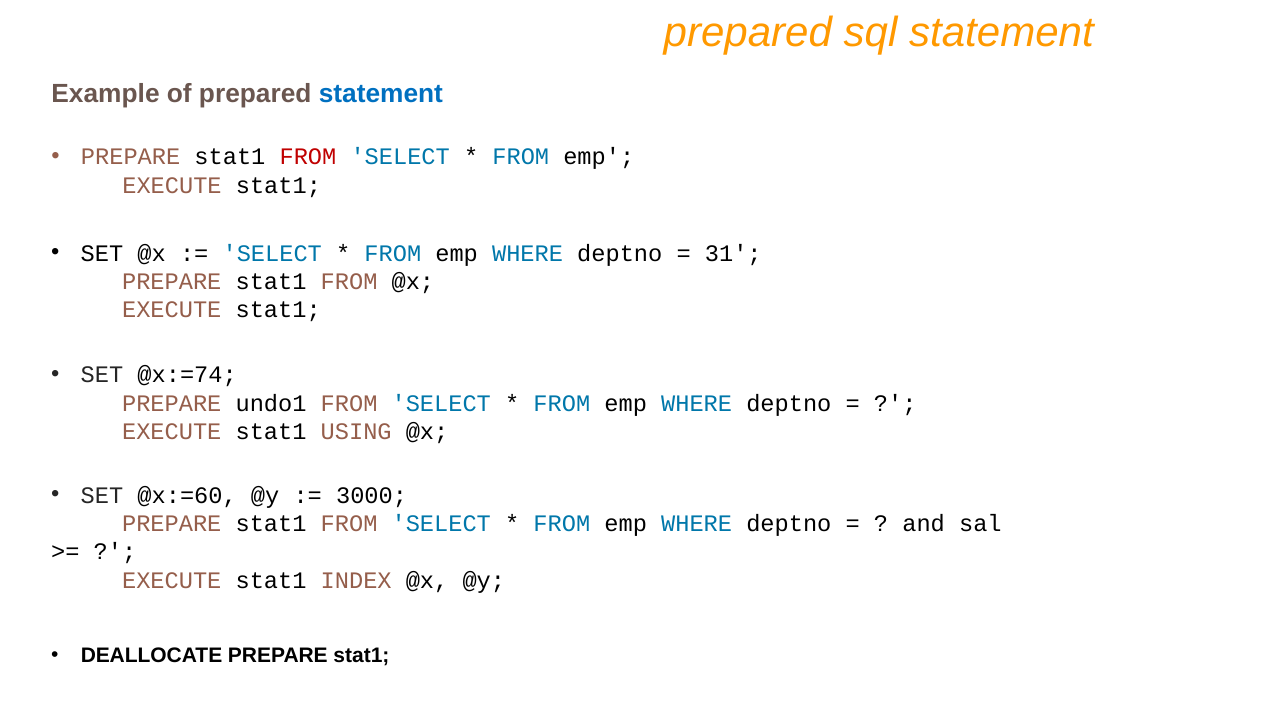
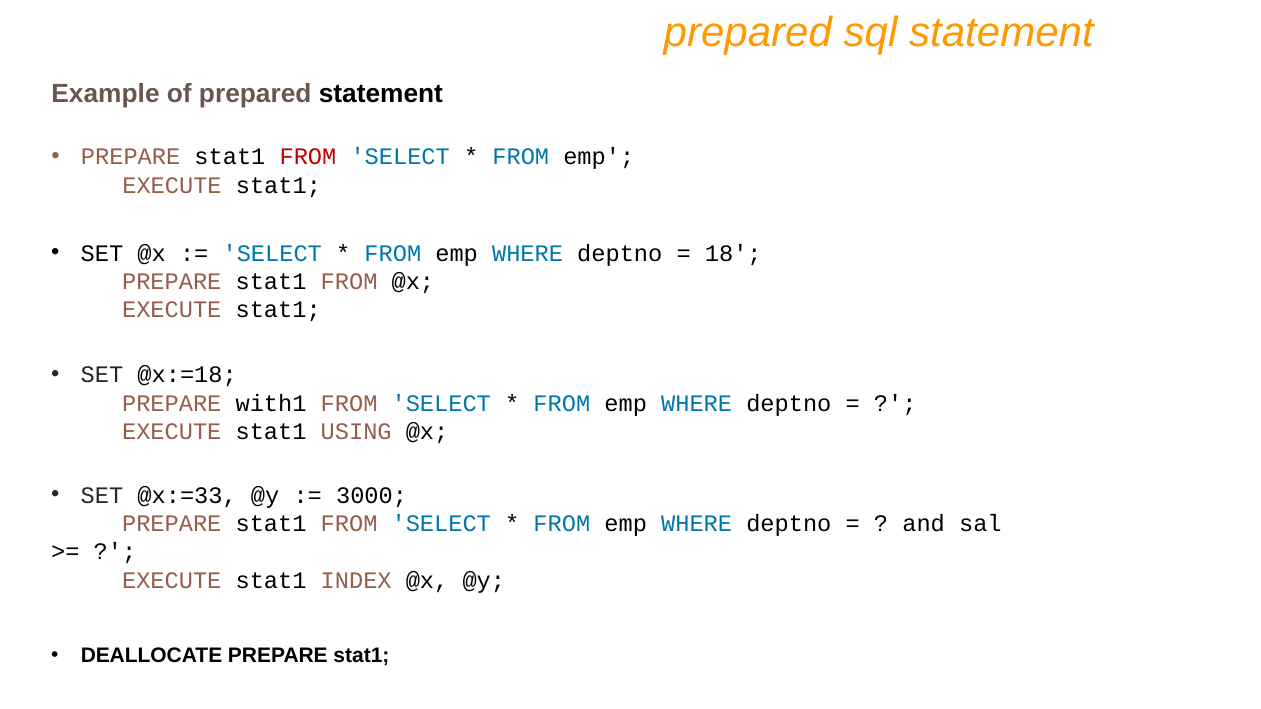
statement at (381, 94) colour: blue -> black
31: 31 -> 18
@x:=74: @x:=74 -> @x:=18
undo1: undo1 -> with1
@x:=60: @x:=60 -> @x:=33
